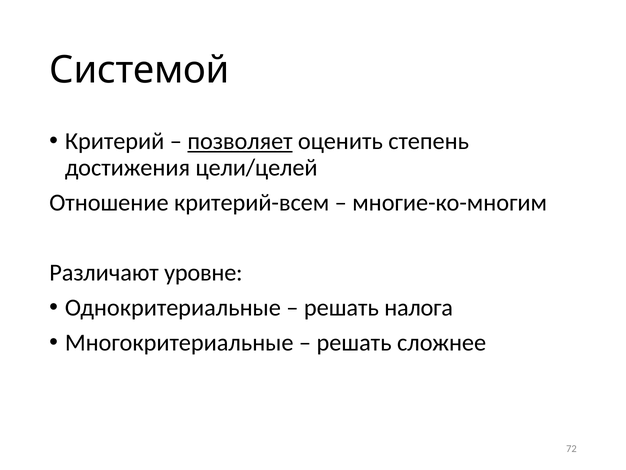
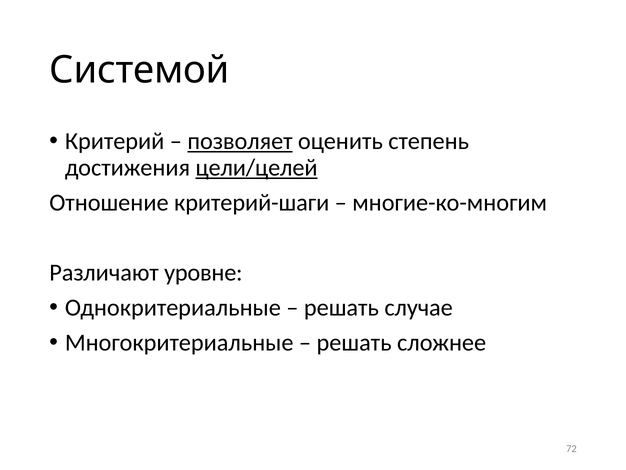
цели/целей underline: none -> present
критерий-всем: критерий-всем -> критерий-шаги
налога: налога -> случае
